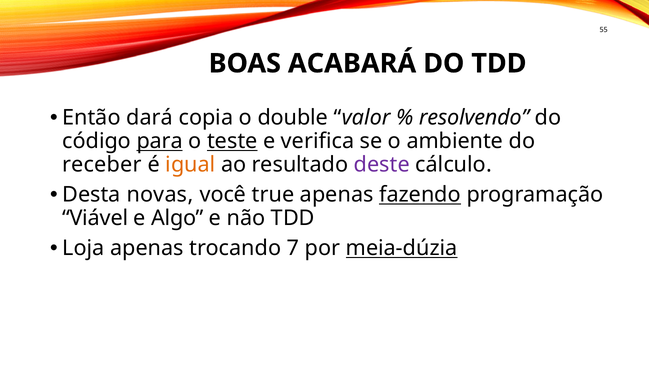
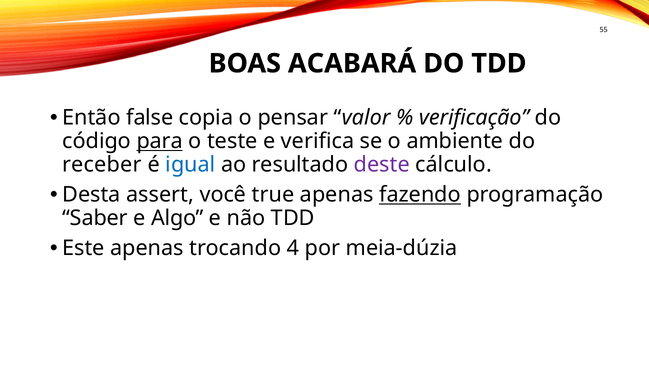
dará: dará -> false
double: double -> pensar
resolvendo: resolvendo -> verificação
teste underline: present -> none
igual colour: orange -> blue
novas: novas -> assert
Viável: Viável -> Saber
Loja: Loja -> Este
7: 7 -> 4
meia-dúzia underline: present -> none
